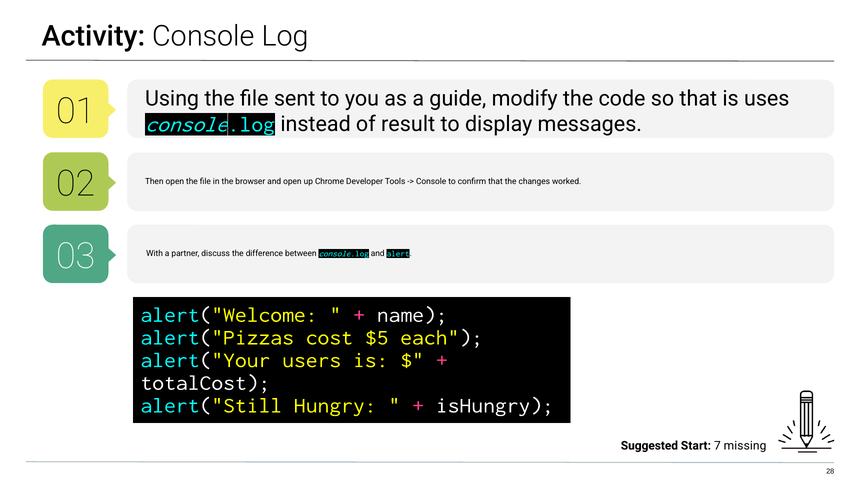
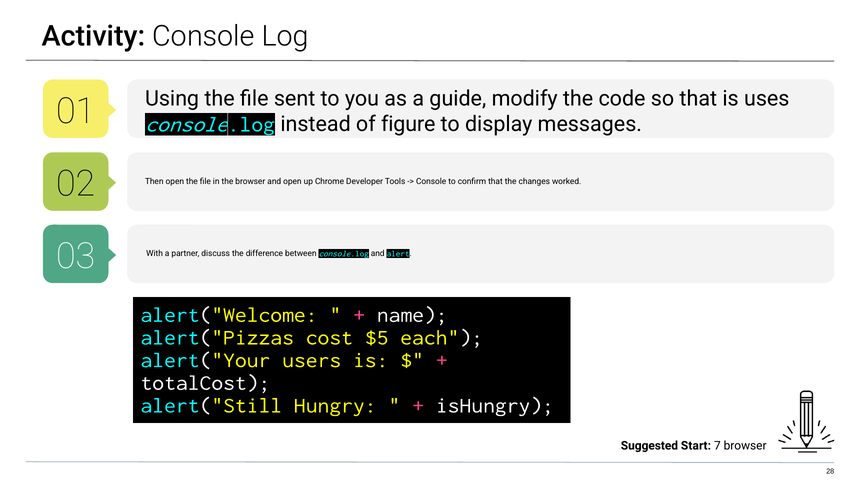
result: result -> figure
7 missing: missing -> browser
